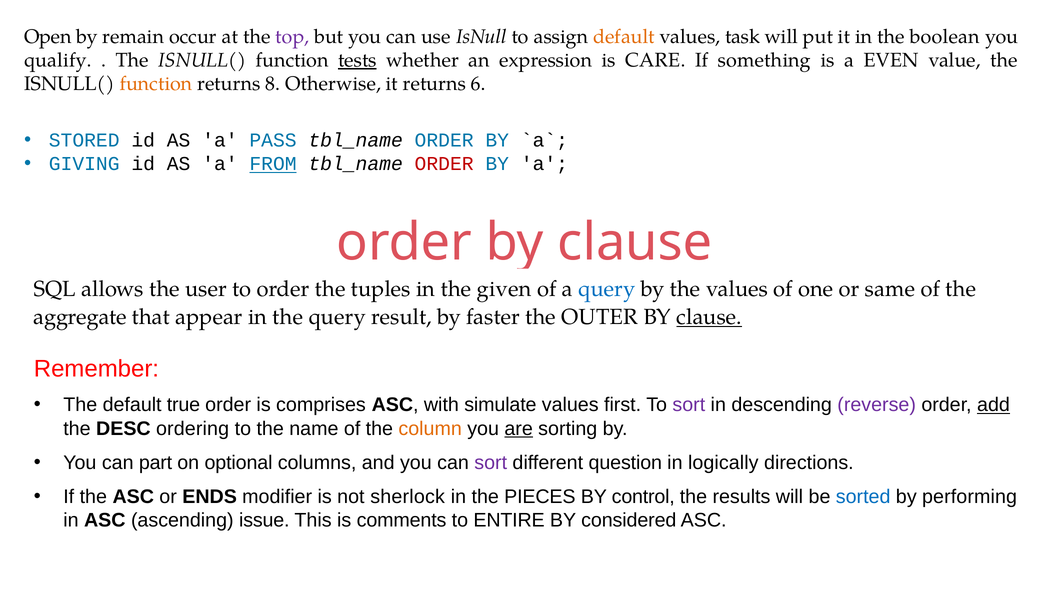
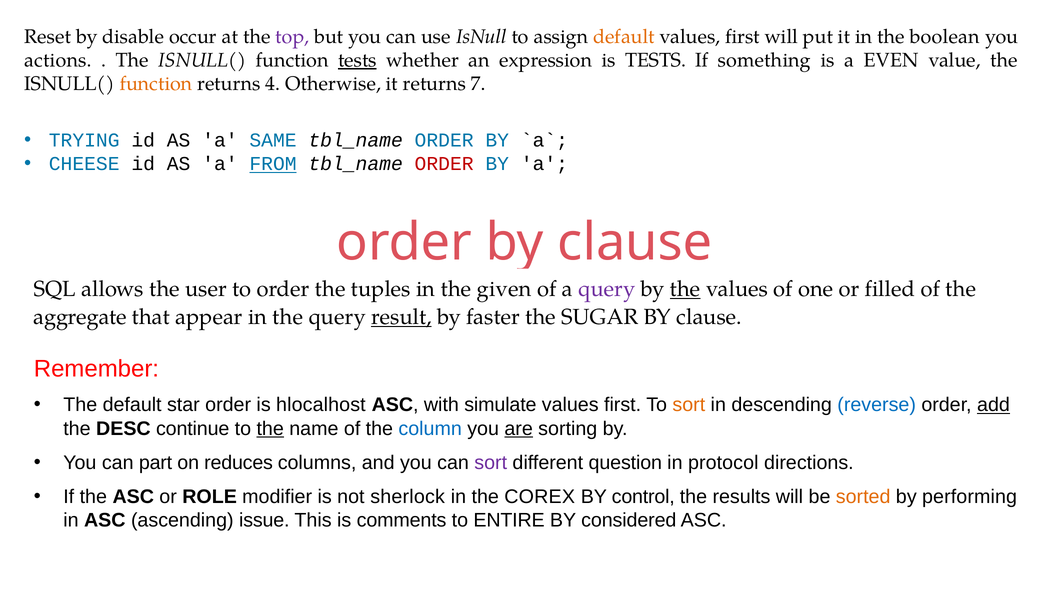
Open: Open -> Reset
remain: remain -> disable
task at (743, 37): task -> first
qualify: qualify -> actions
is CARE: CARE -> TESTS
8: 8 -> 4
6: 6 -> 7
STORED: STORED -> TRYING
PASS: PASS -> SAME
GIVING: GIVING -> CHEESE
query at (607, 289) colour: blue -> purple
the at (685, 289) underline: none -> present
same: same -> filled
result underline: none -> present
OUTER: OUTER -> SUGAR
clause at (709, 317) underline: present -> none
true: true -> star
comprises: comprises -> hlocalhost
sort at (689, 405) colour: purple -> orange
reverse colour: purple -> blue
ordering: ordering -> continue
the at (270, 429) underline: none -> present
column colour: orange -> blue
optional: optional -> reduces
logically: logically -> protocol
ENDS: ENDS -> ROLE
PIECES: PIECES -> COREX
sorted colour: blue -> orange
